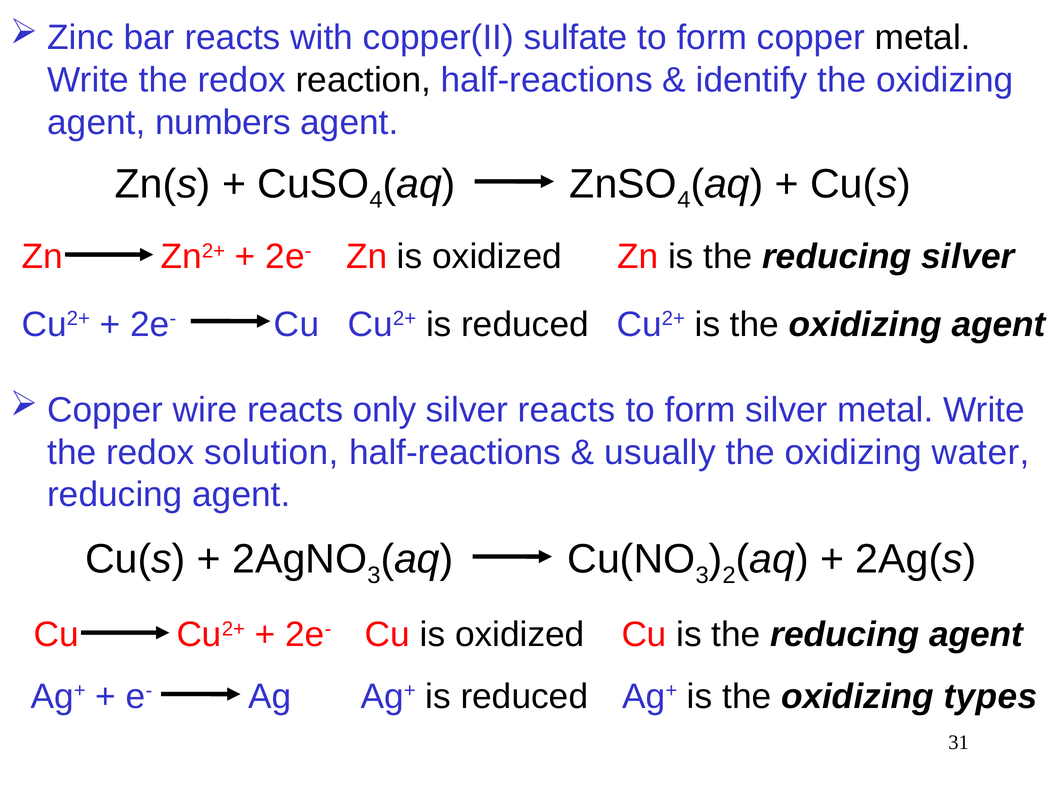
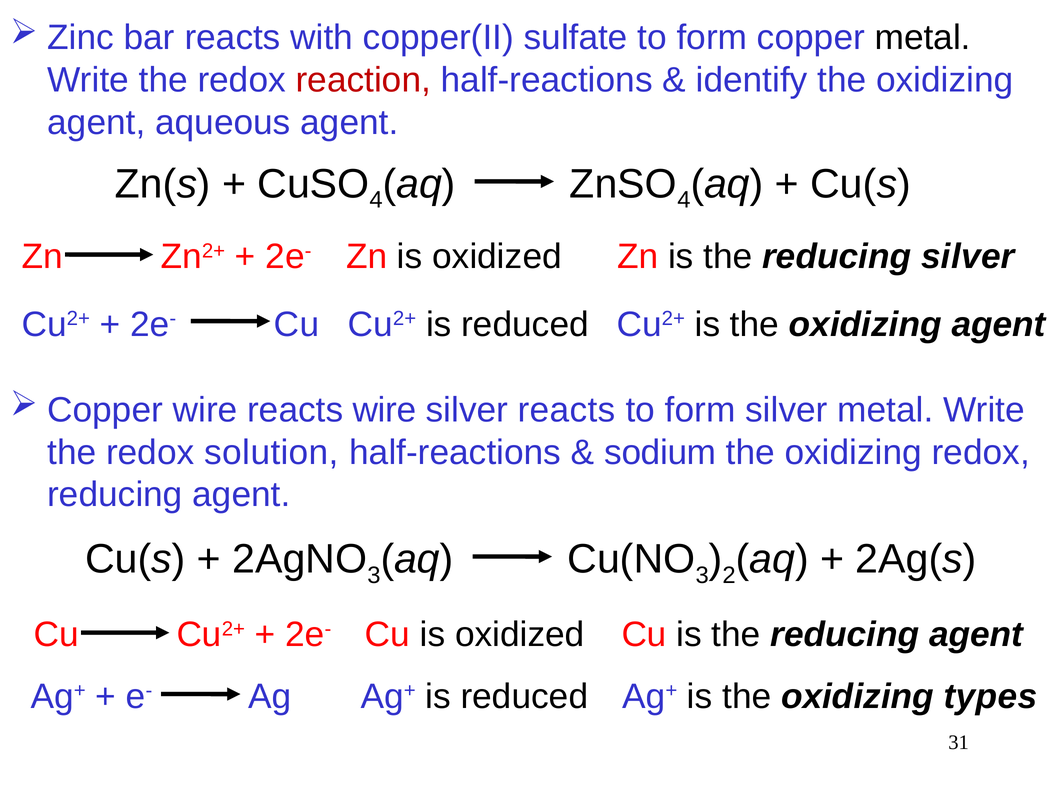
reaction colour: black -> red
numbers: numbers -> aqueous
reacts only: only -> wire
usually: usually -> sodium
oxidizing water: water -> redox
